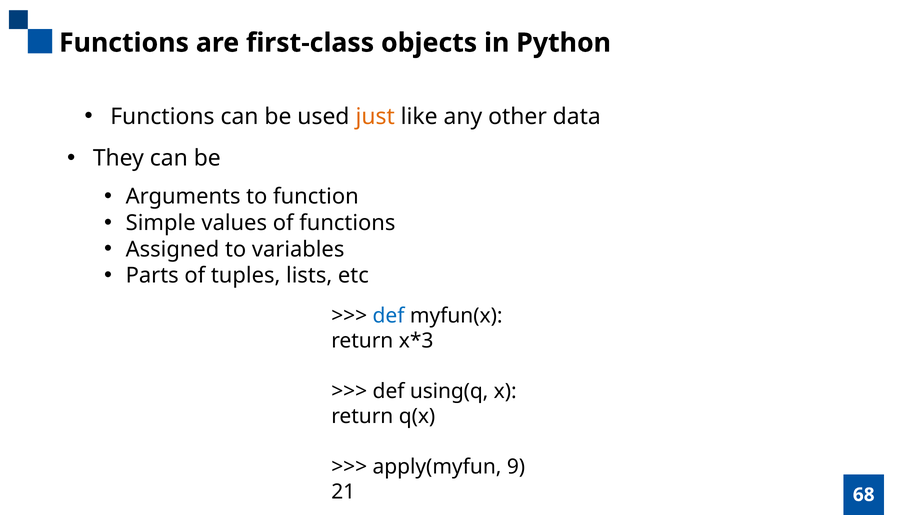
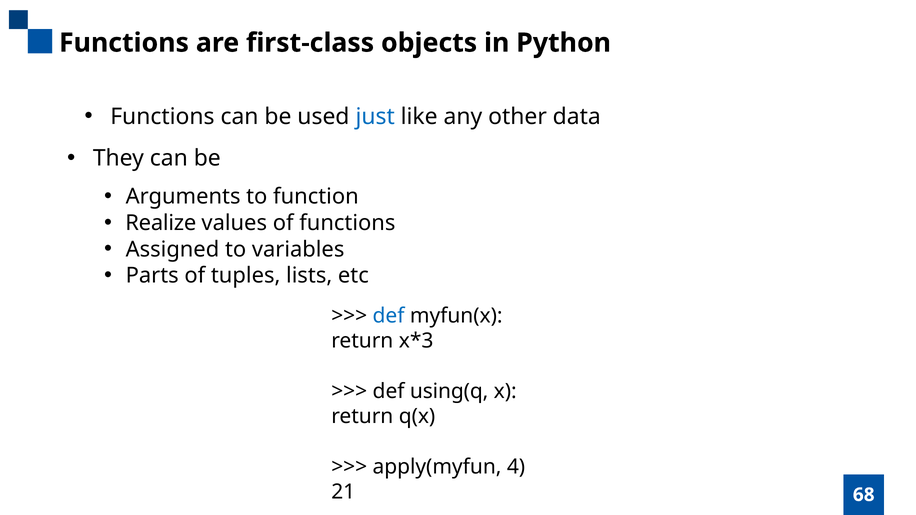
just colour: orange -> blue
Simple: Simple -> Realize
9: 9 -> 4
